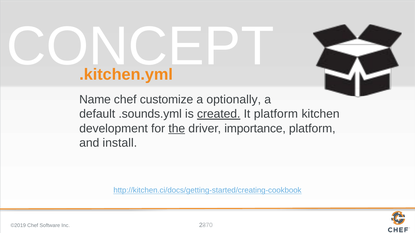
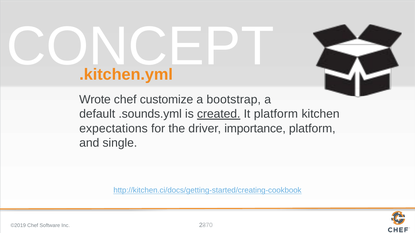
Name: Name -> Wrote
optionally: optionally -> bootstrap
development: development -> expectations
the underline: present -> none
install: install -> single
